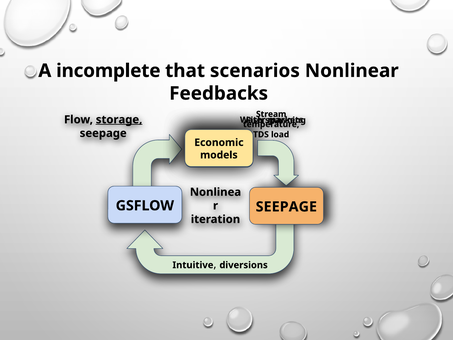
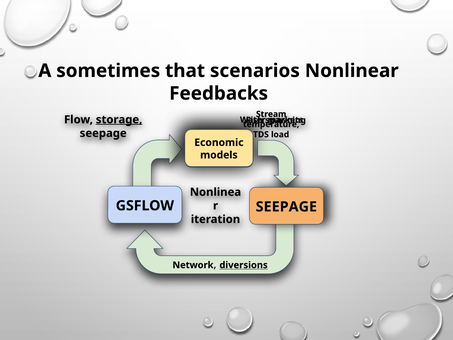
incomplete: incomplete -> sometimes
Intuitive: Intuitive -> Network
diversions underline: none -> present
